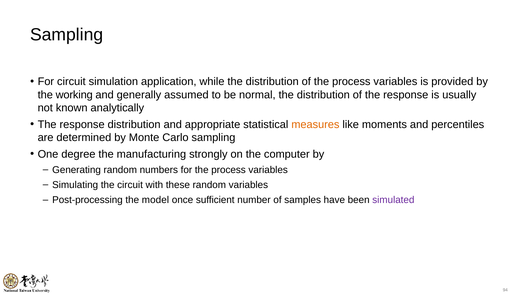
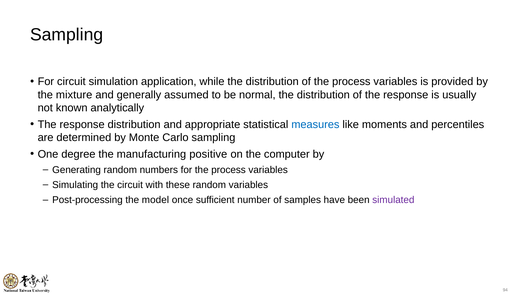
working: working -> mixture
measures colour: orange -> blue
strongly: strongly -> positive
